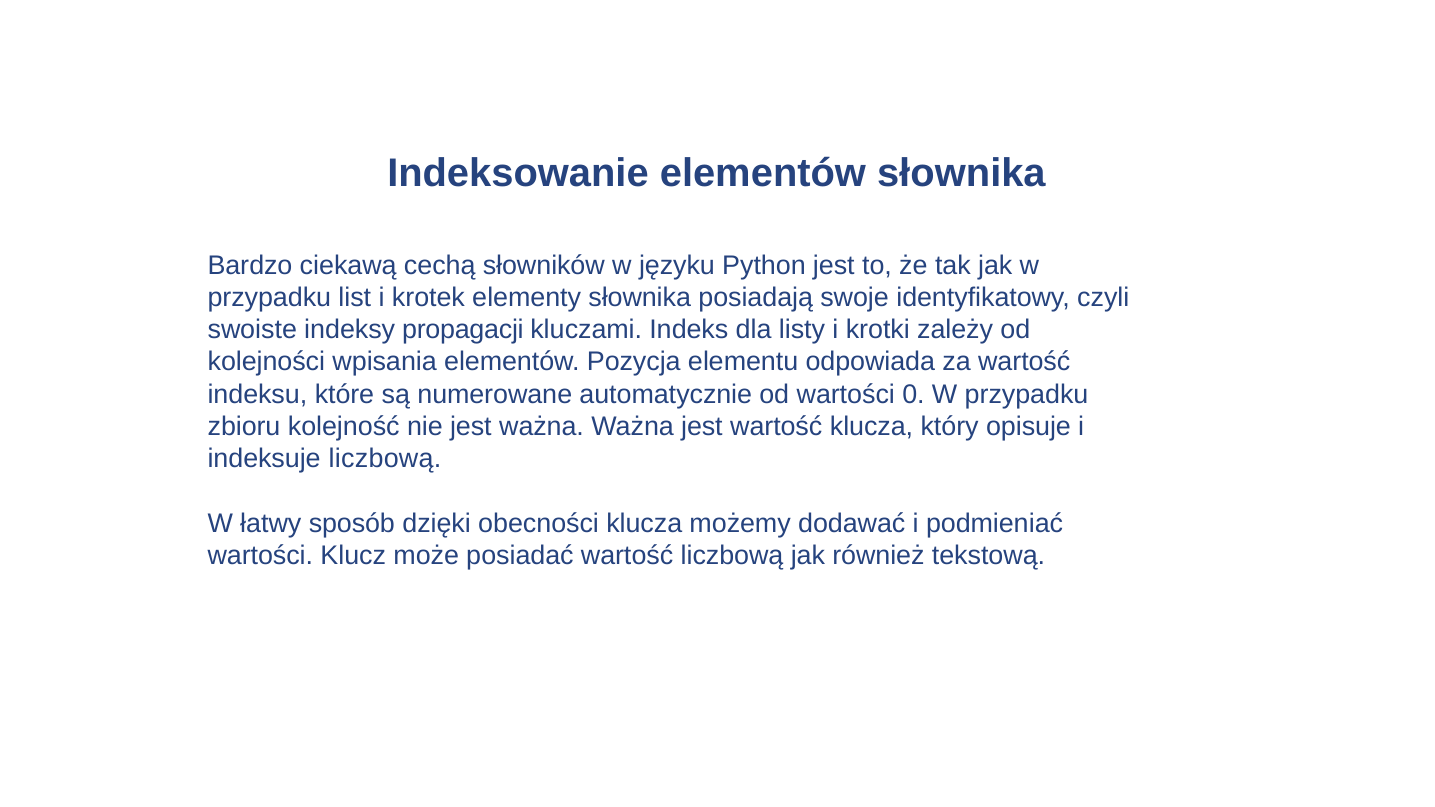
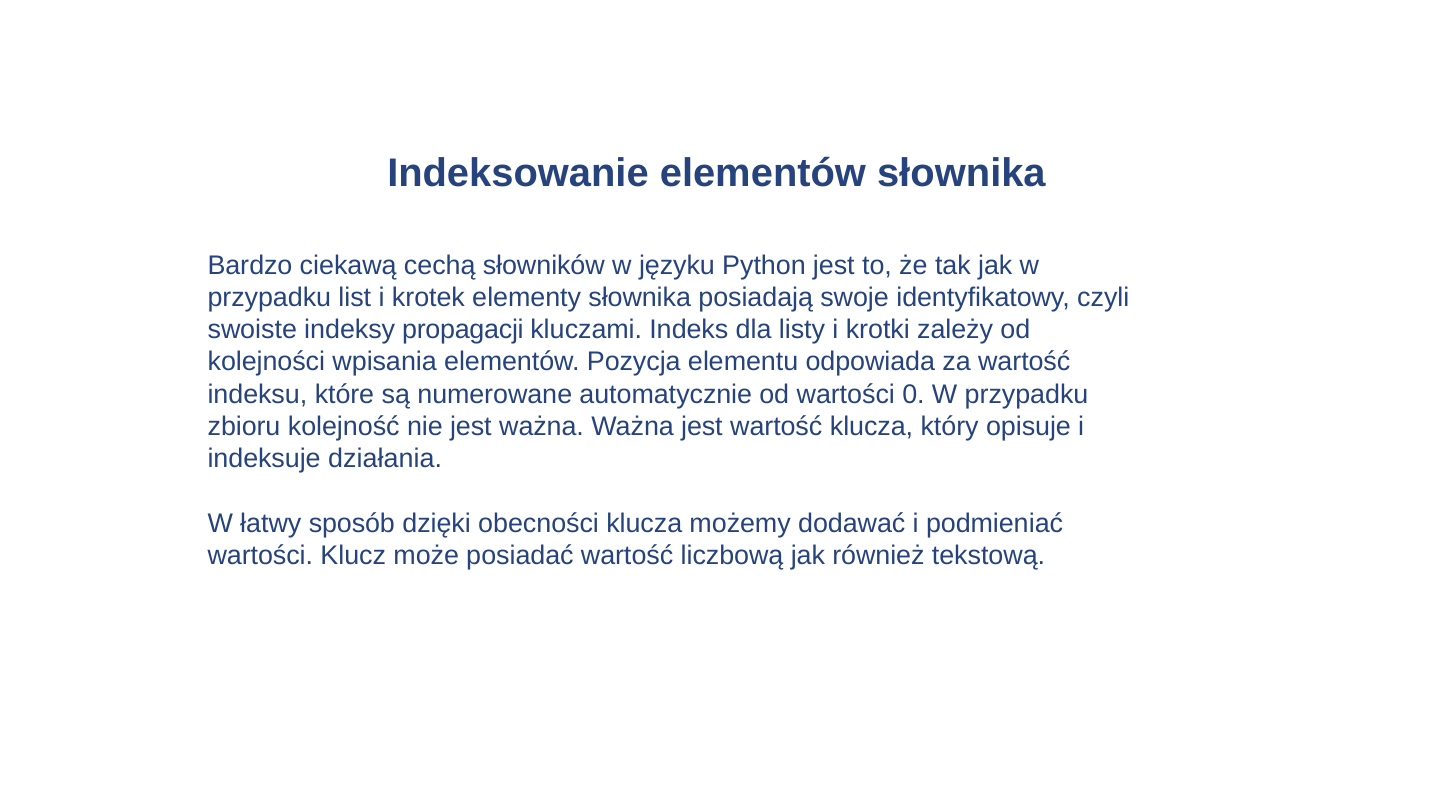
indeksuje liczbową: liczbową -> działania
